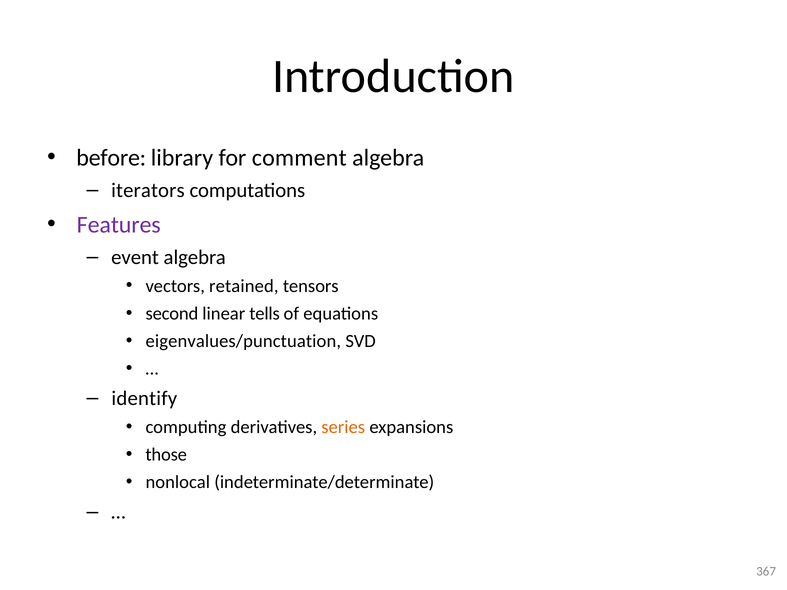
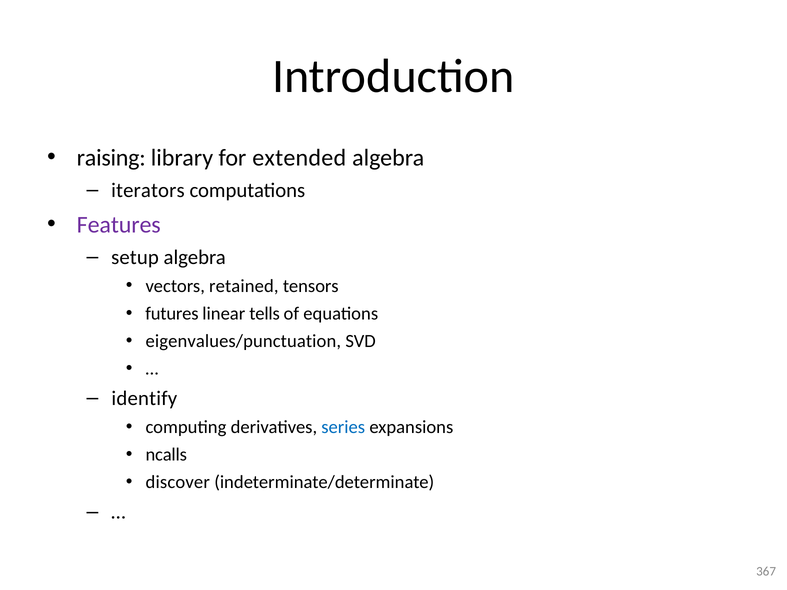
before: before -> raising
comment: comment -> extended
event: event -> setup
second: second -> futures
series colour: orange -> blue
those: those -> ncalls
nonlocal: nonlocal -> discover
